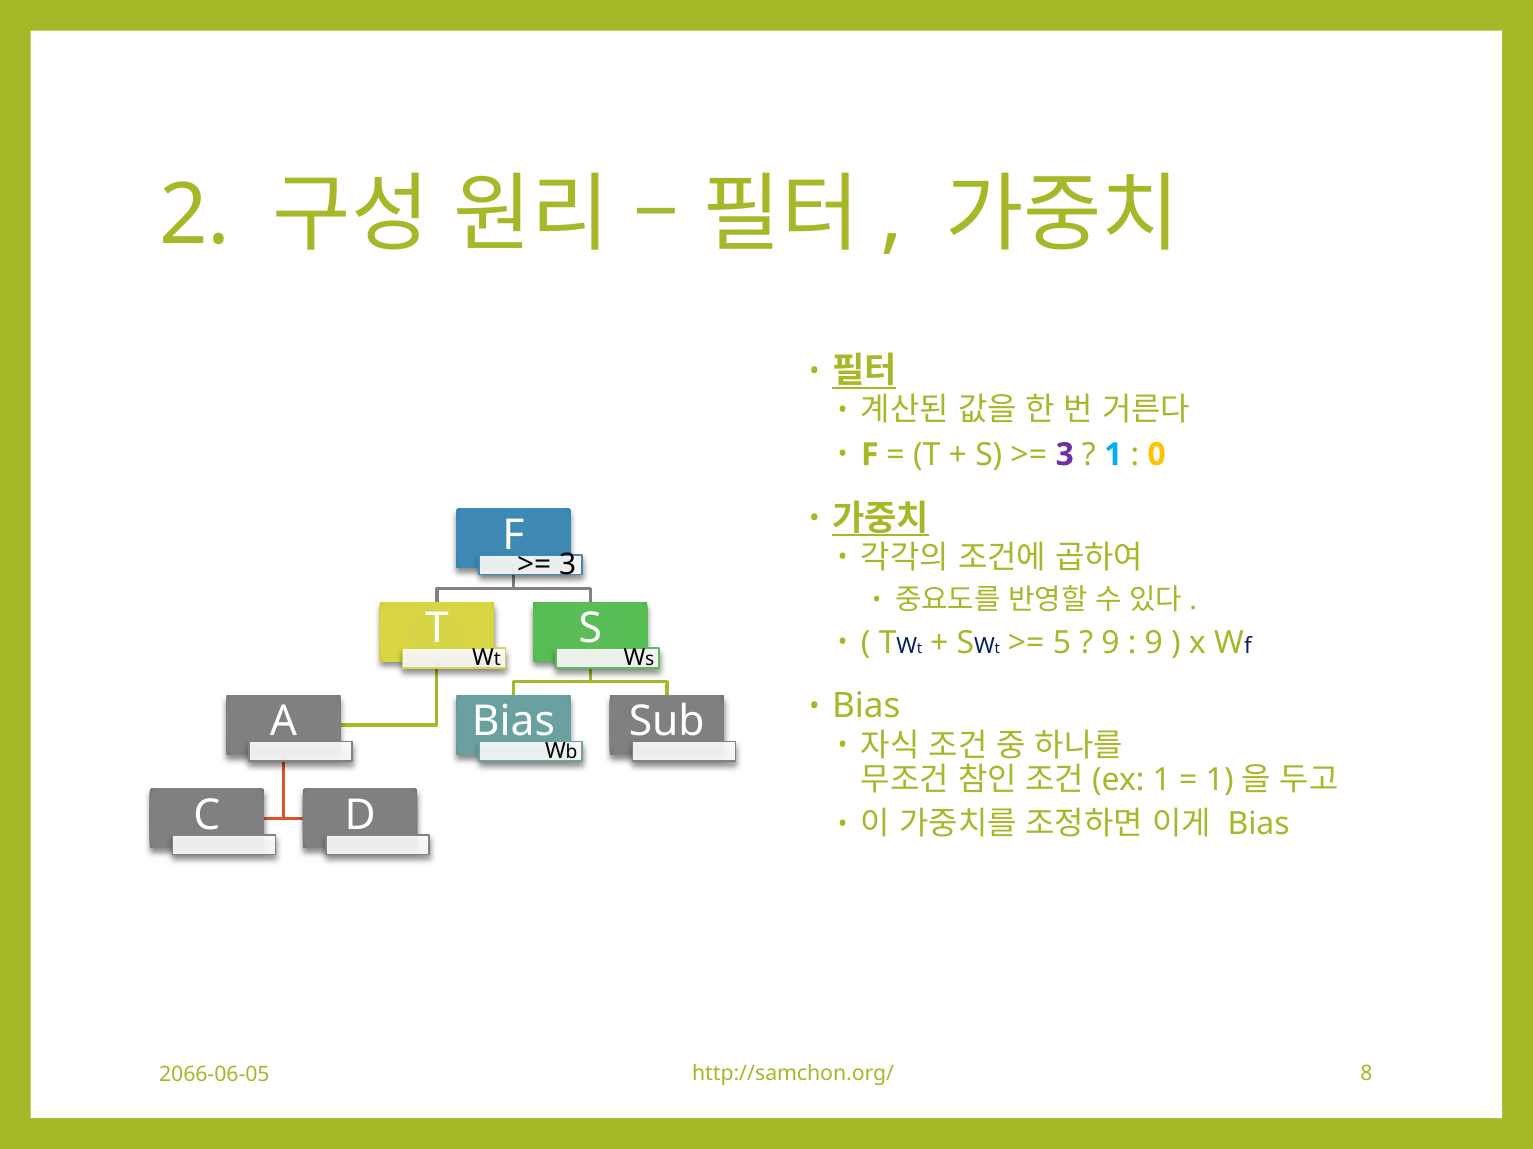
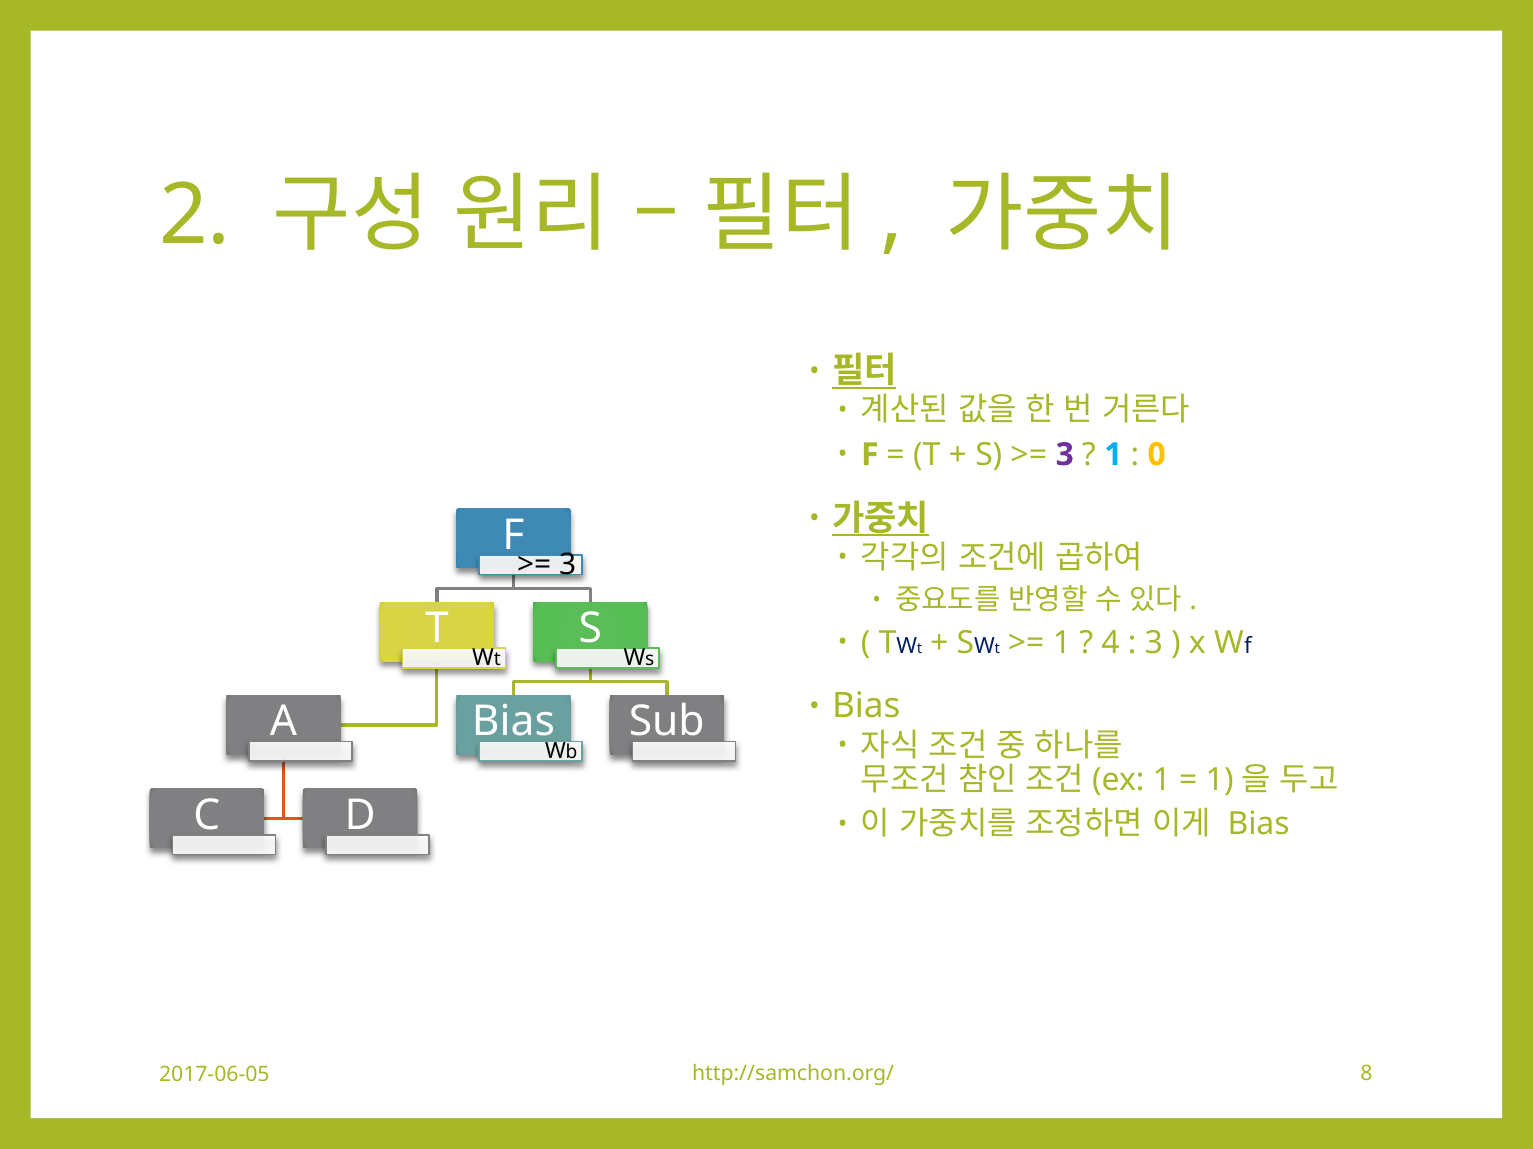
5 at (1062, 643): 5 -> 1
9 at (1110, 643): 9 -> 4
9 at (1154, 643): 9 -> 3
2066-06-05: 2066-06-05 -> 2017-06-05
